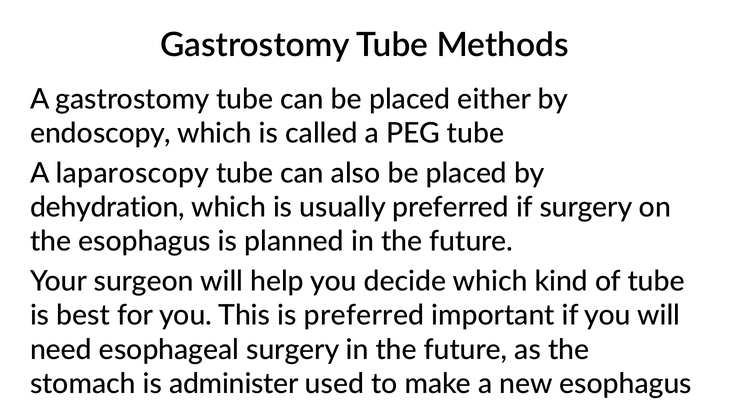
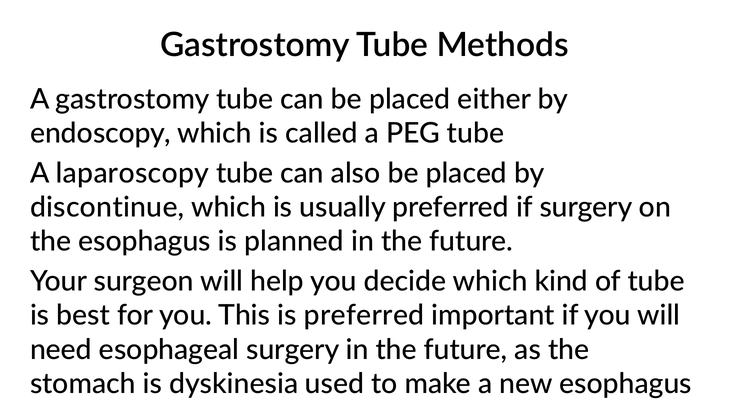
dehydration: dehydration -> discontinue
administer: administer -> dyskinesia
